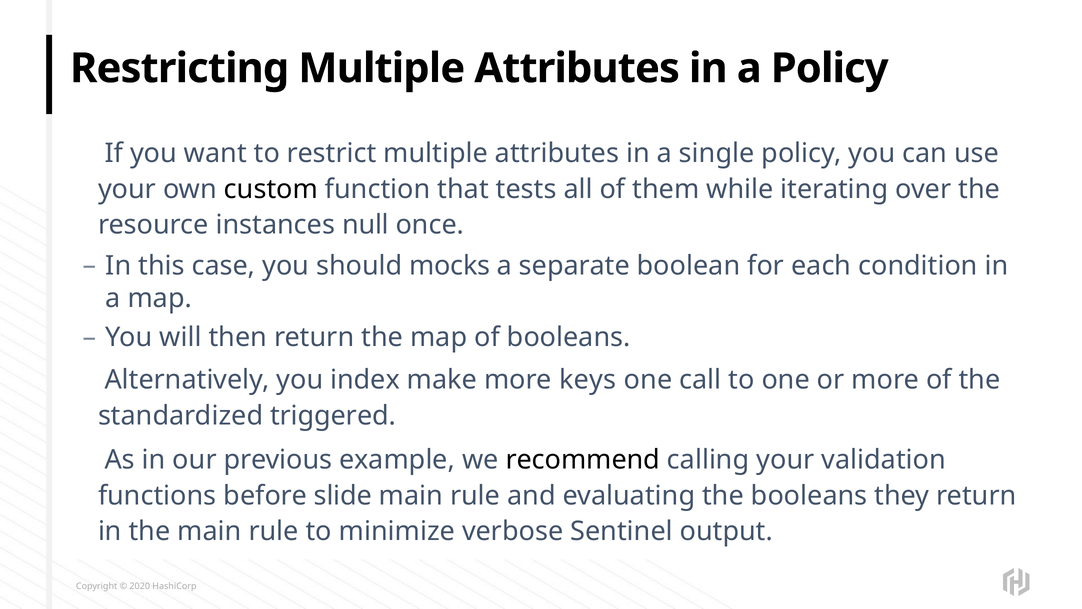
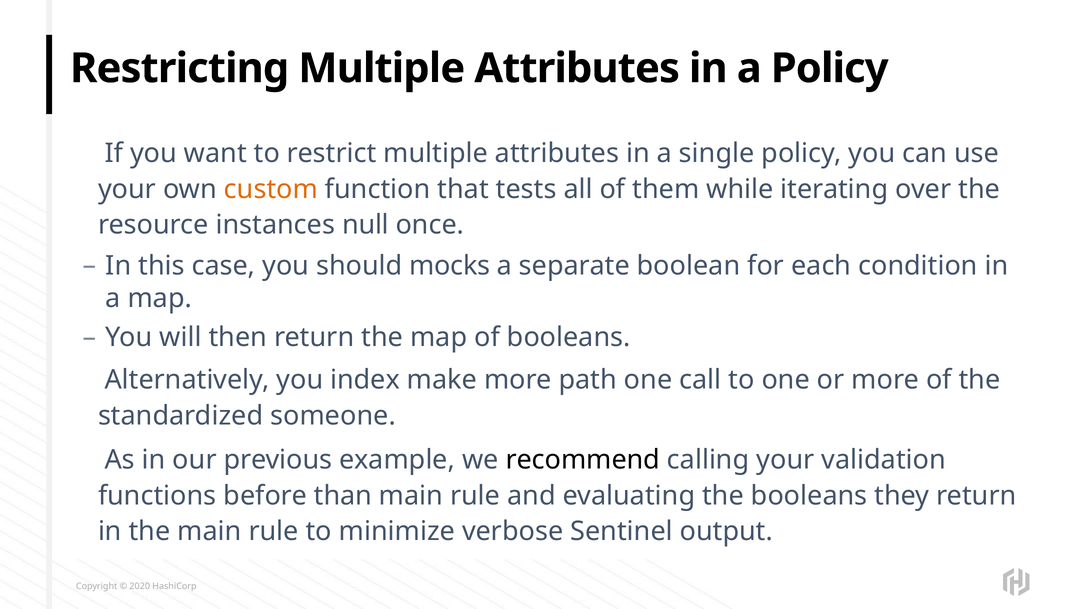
custom colour: black -> orange
keys: keys -> path
triggered: triggered -> someone
slide: slide -> than
